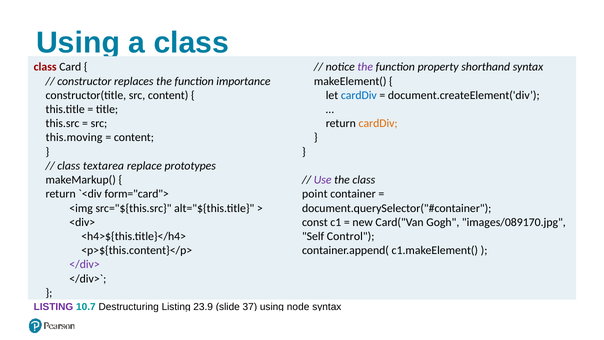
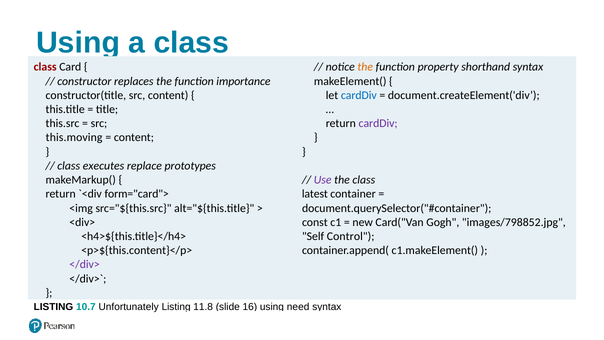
the at (365, 67) colour: purple -> orange
cardDiv at (378, 123) colour: orange -> purple
textarea: textarea -> executes
point: point -> latest
images/089170.jpg: images/089170.jpg -> images/798852.jpg
LISTING at (53, 307) colour: purple -> black
Destructuring: Destructuring -> Unfortunately
23.9: 23.9 -> 11.8
37: 37 -> 16
node: node -> need
